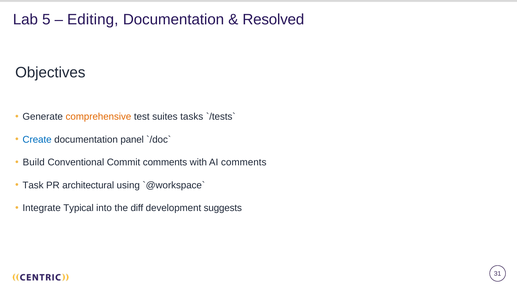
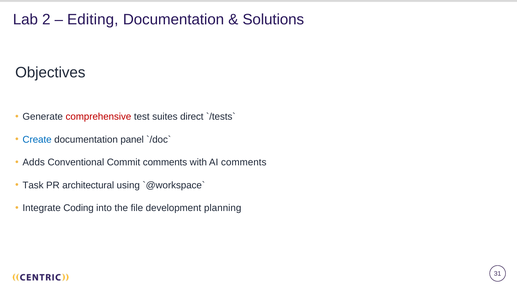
5: 5 -> 2
Resolved: Resolved -> Solutions
comprehensive colour: orange -> red
tasks: tasks -> direct
Build: Build -> Adds
Typical: Typical -> Coding
diff: diff -> file
suggests: suggests -> planning
